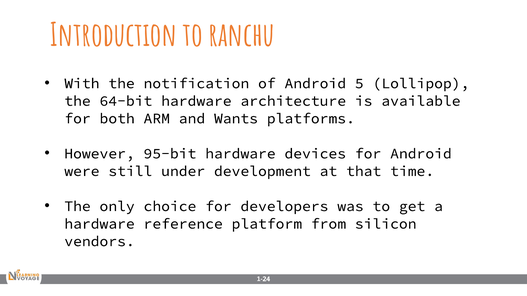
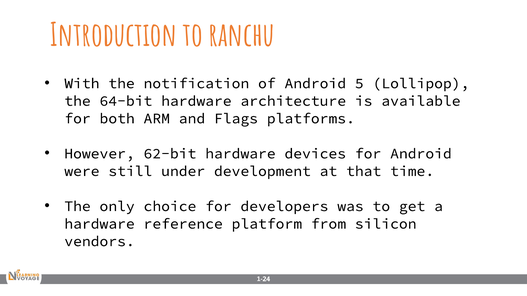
Wants: Wants -> Flags
95-bit: 95-bit -> 62-bit
